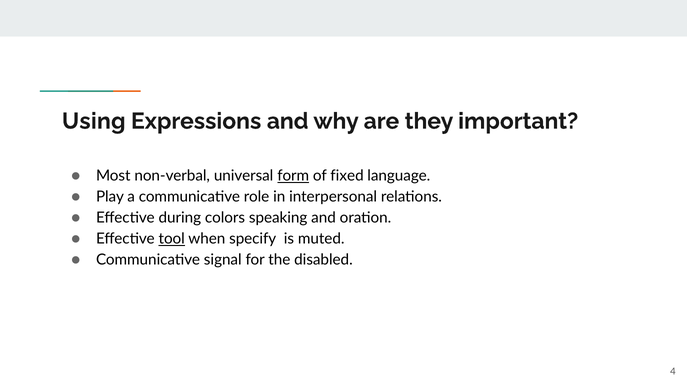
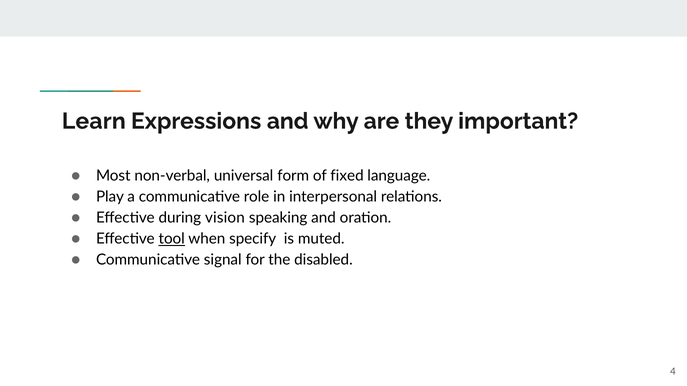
Using: Using -> Learn
form underline: present -> none
colors: colors -> vision
